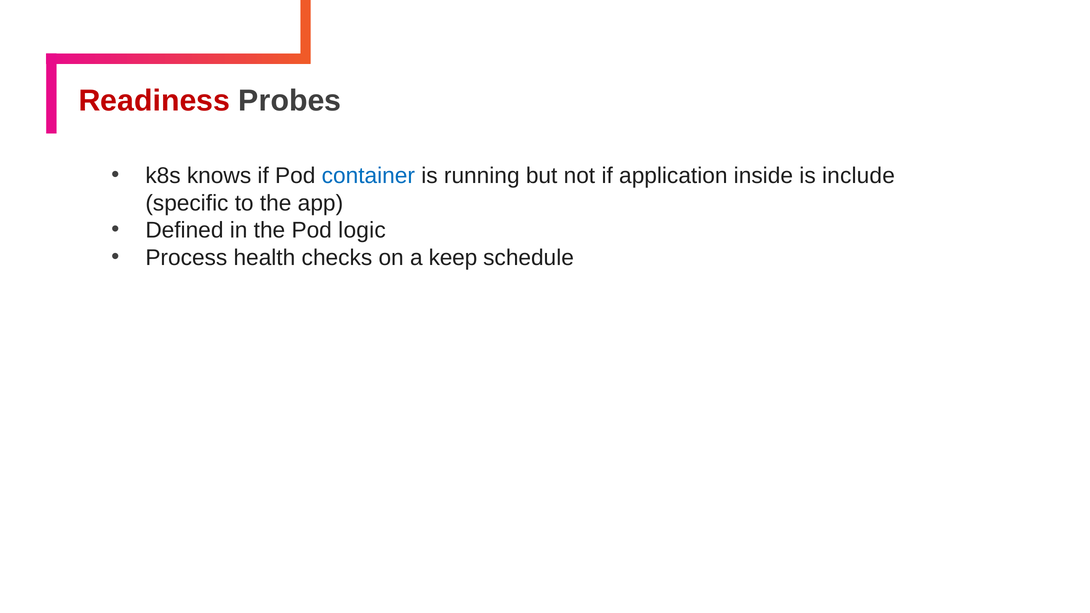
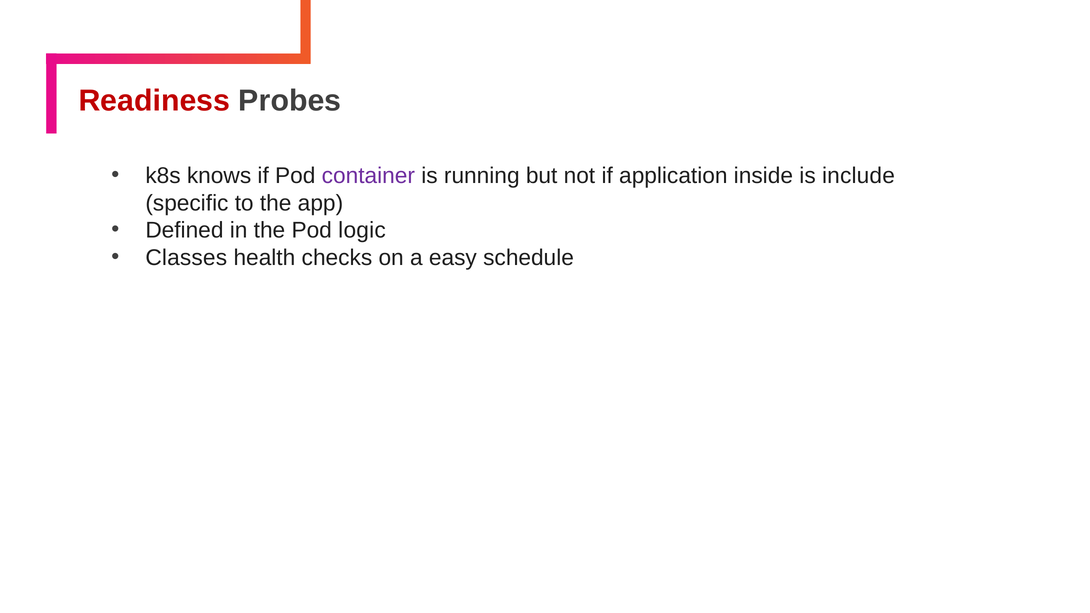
container colour: blue -> purple
Process: Process -> Classes
keep: keep -> easy
